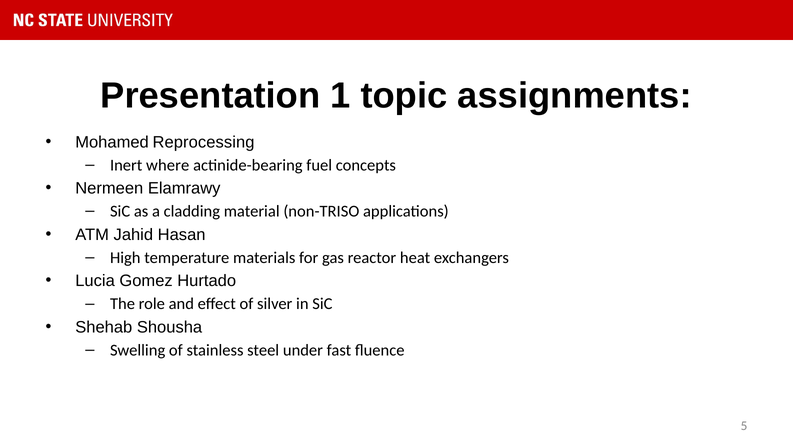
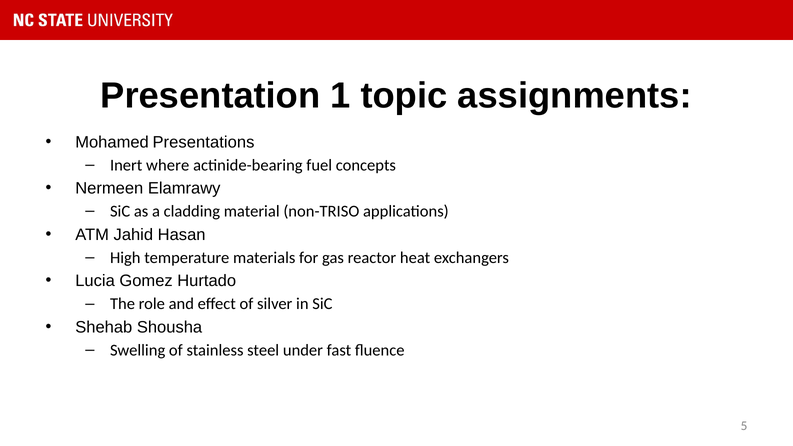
Reprocessing: Reprocessing -> Presentations
